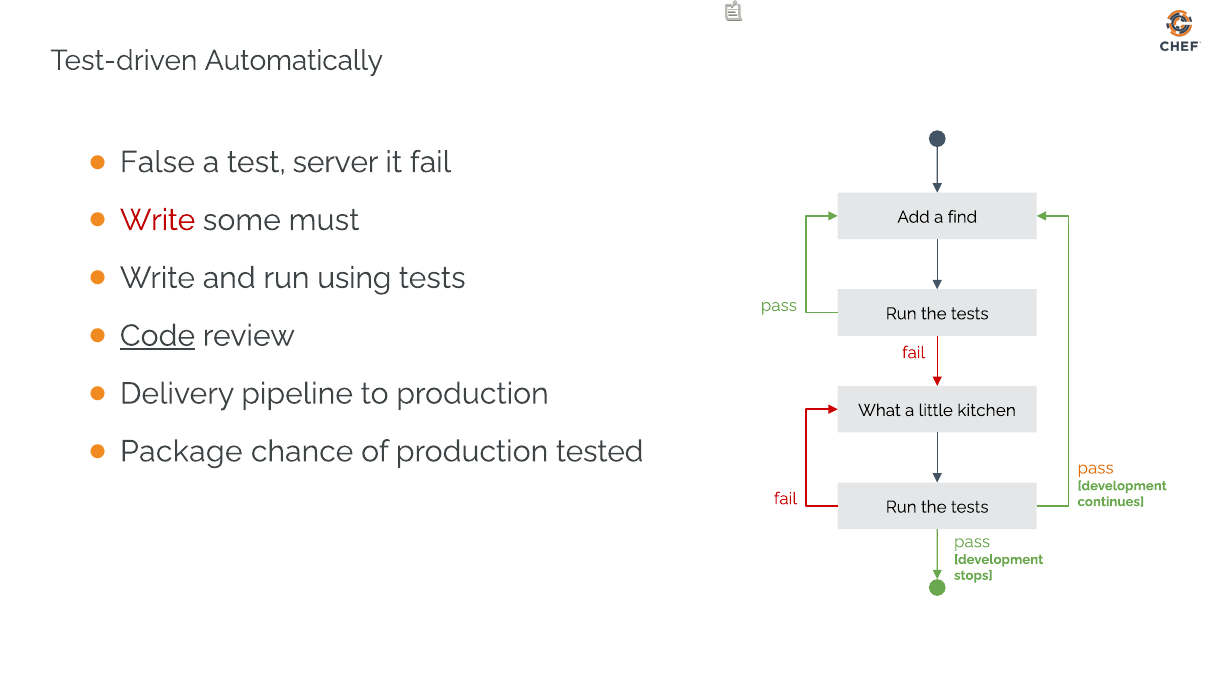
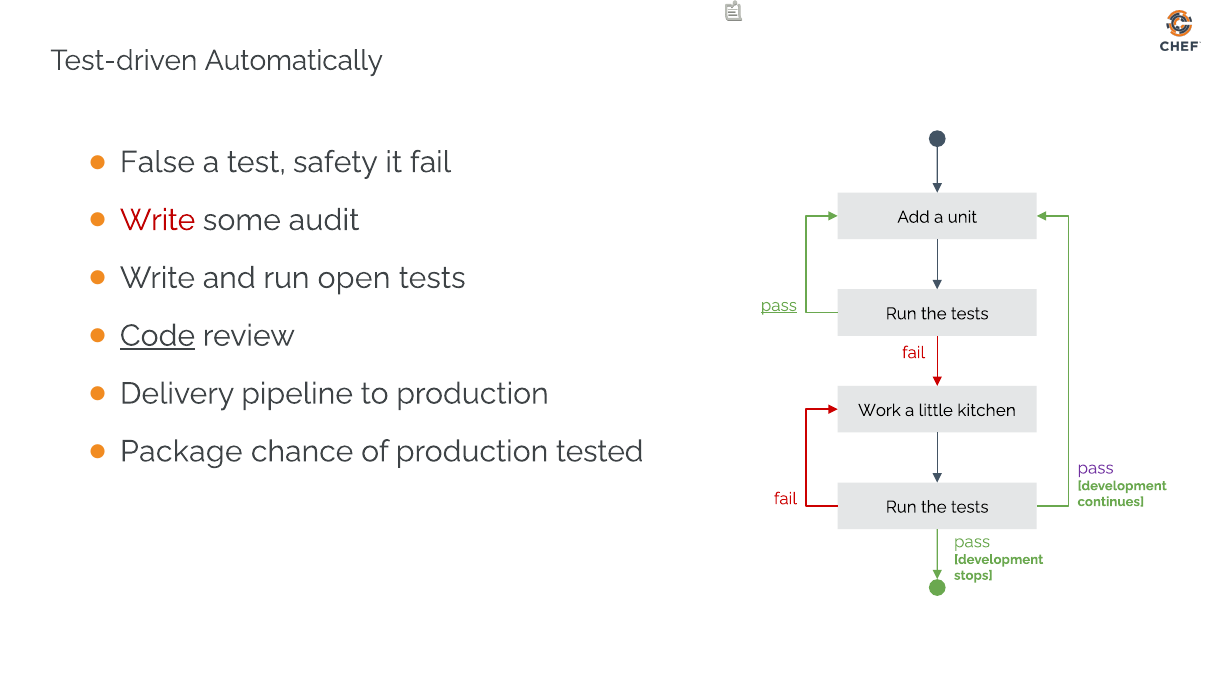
server: server -> safety
find: find -> unit
must: must -> audit
using: using -> open
pass at (779, 305) underline: none -> present
What: What -> Work
pass at (1096, 468) colour: orange -> purple
